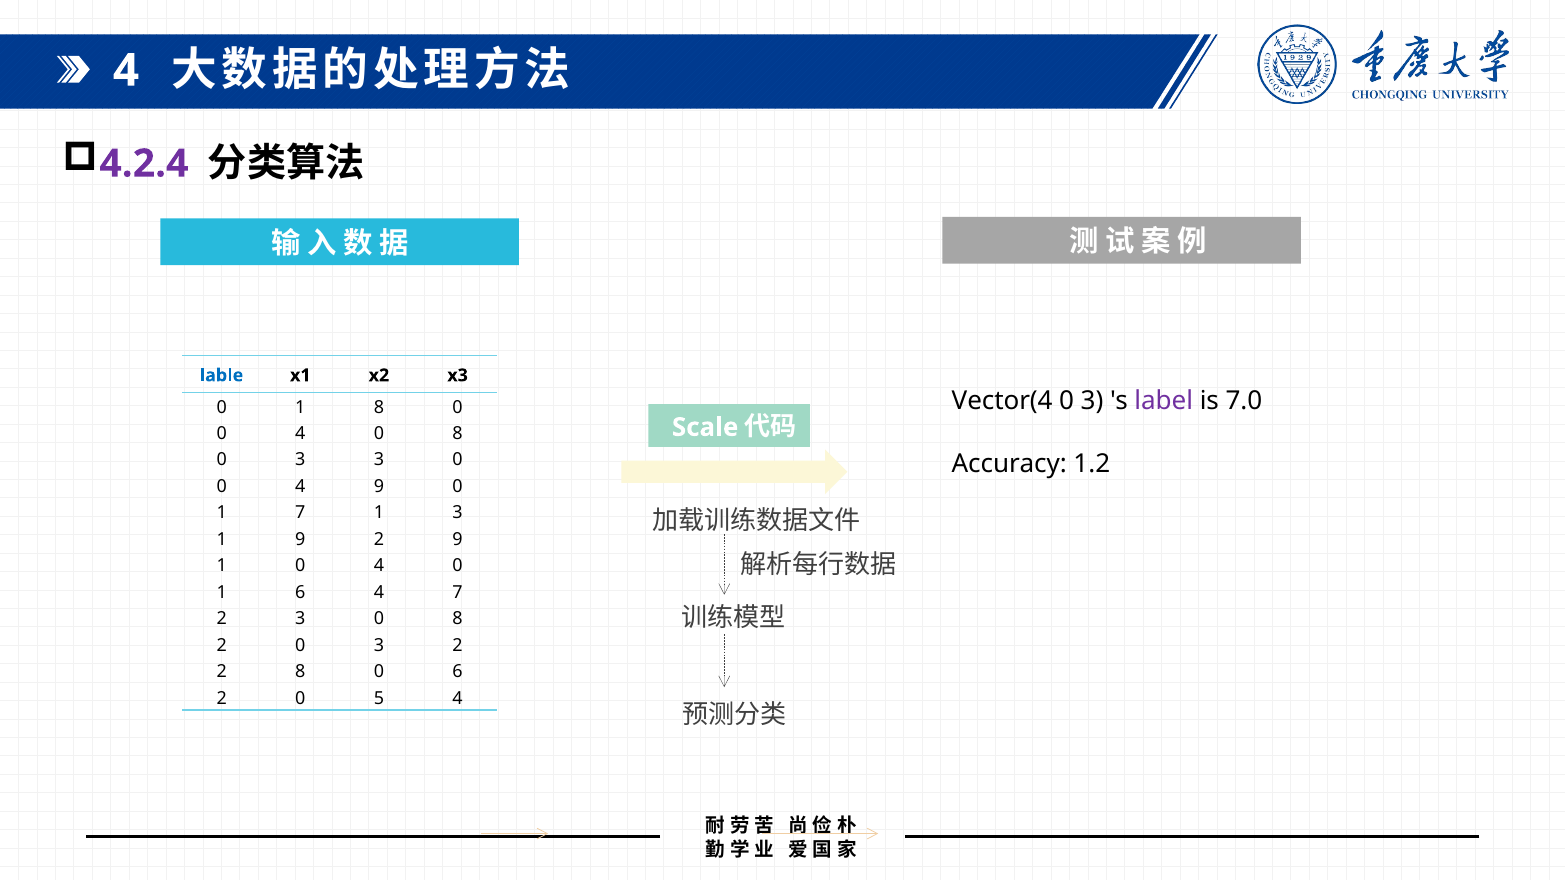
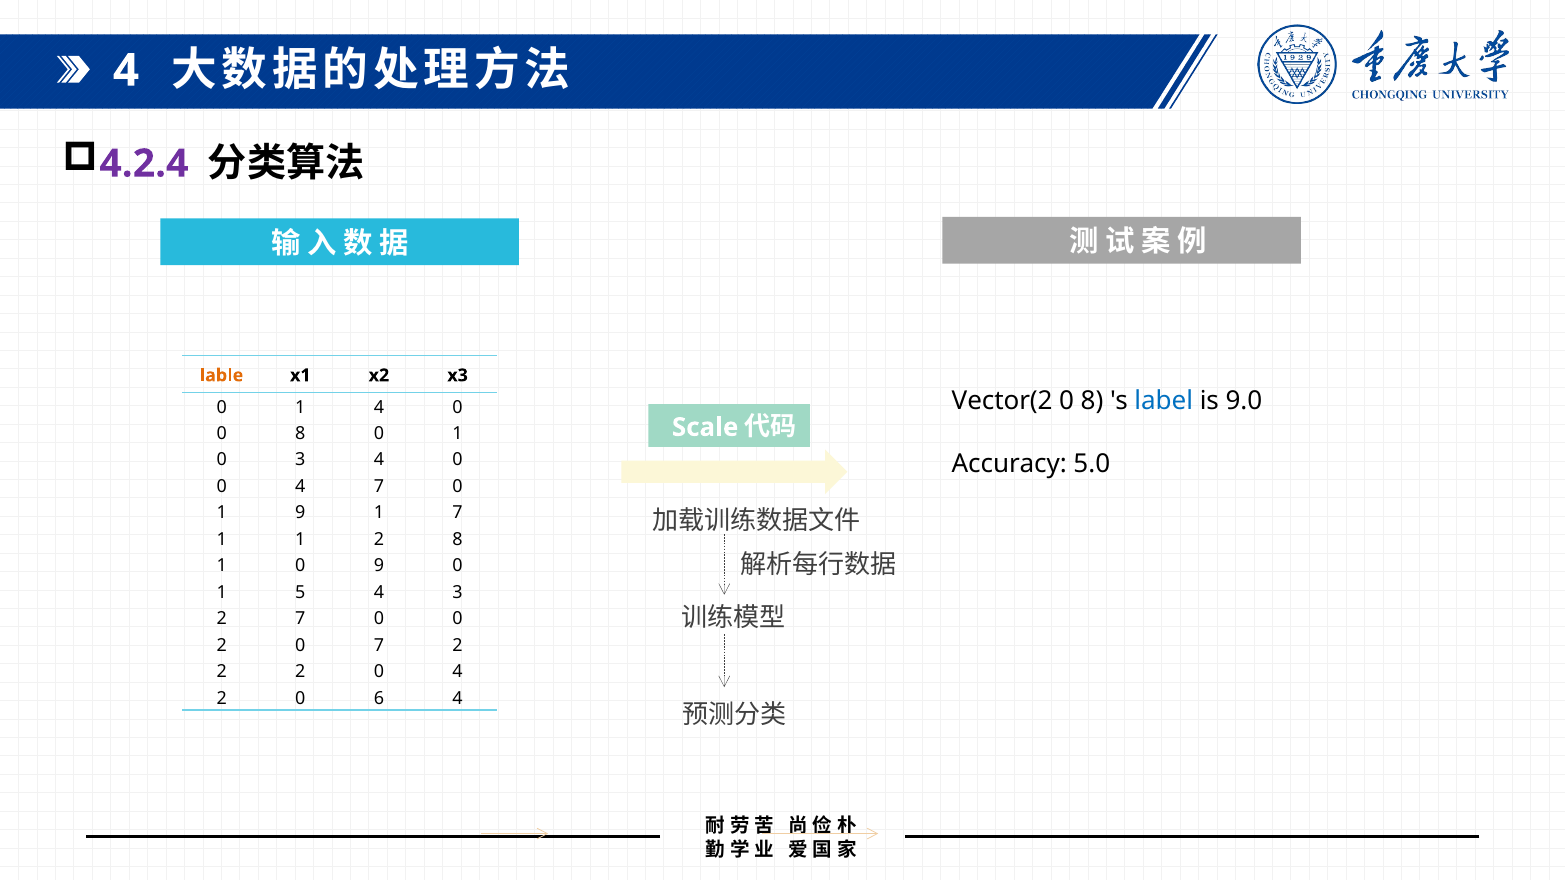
lable colour: blue -> orange
Vector(4: Vector(4 -> Vector(2
3 at (1092, 401): 3 -> 8
label colour: purple -> blue
7.0: 7.0 -> 9.0
1 8: 8 -> 4
4 at (300, 434): 4 -> 8
8 at (458, 434): 8 -> 1
3 3: 3 -> 4
1.2: 1.2 -> 5.0
4 9: 9 -> 7
1 7: 7 -> 9
1 3: 3 -> 7
1 9: 9 -> 1
2 9: 9 -> 8
1 0 4: 4 -> 9
1 6: 6 -> 5
4 7: 7 -> 3
2 3: 3 -> 7
8 at (458, 619): 8 -> 0
2 0 3: 3 -> 7
8 at (300, 672): 8 -> 2
6 at (458, 672): 6 -> 4
5: 5 -> 6
